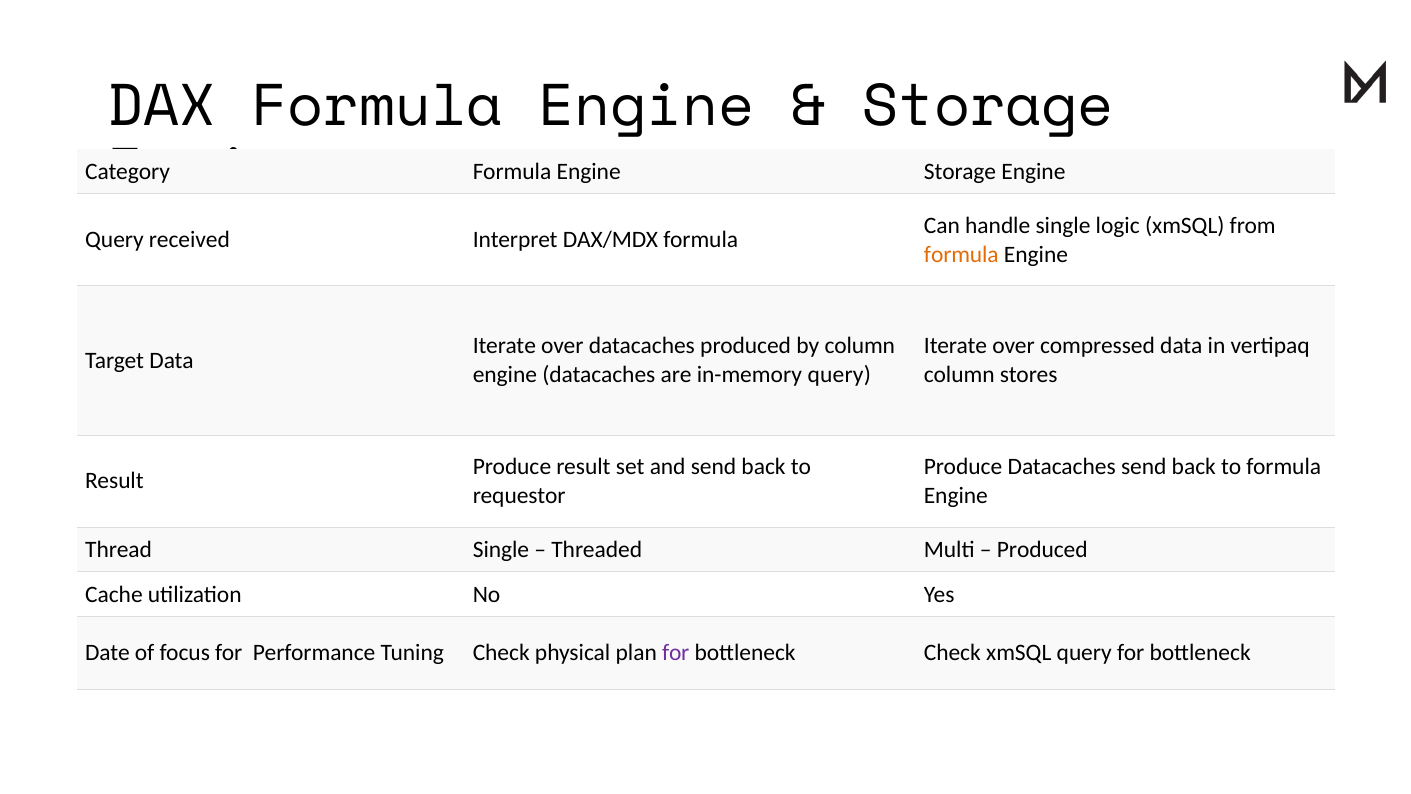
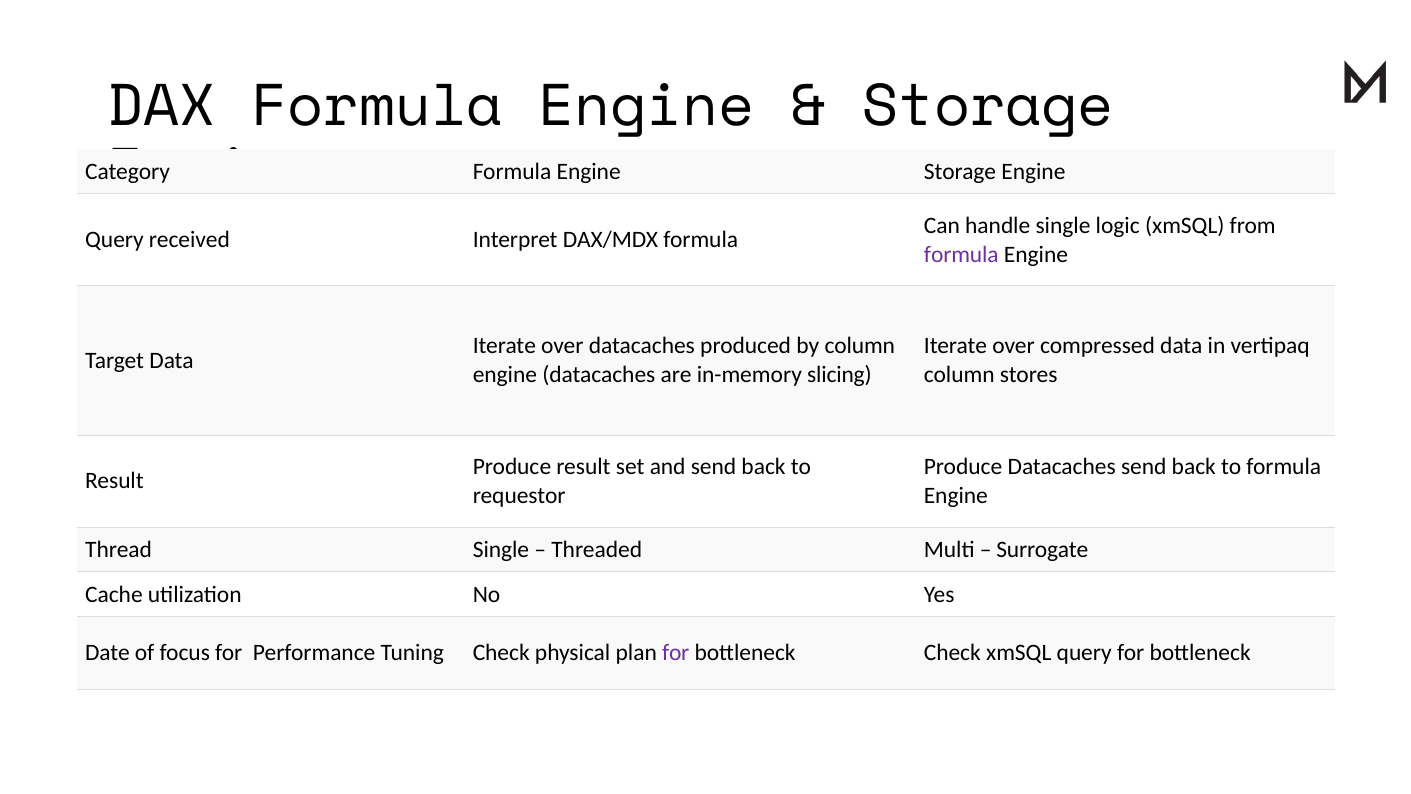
formula at (961, 254) colour: orange -> purple
in-memory query: query -> slicing
Produced at (1042, 549): Produced -> Surrogate
